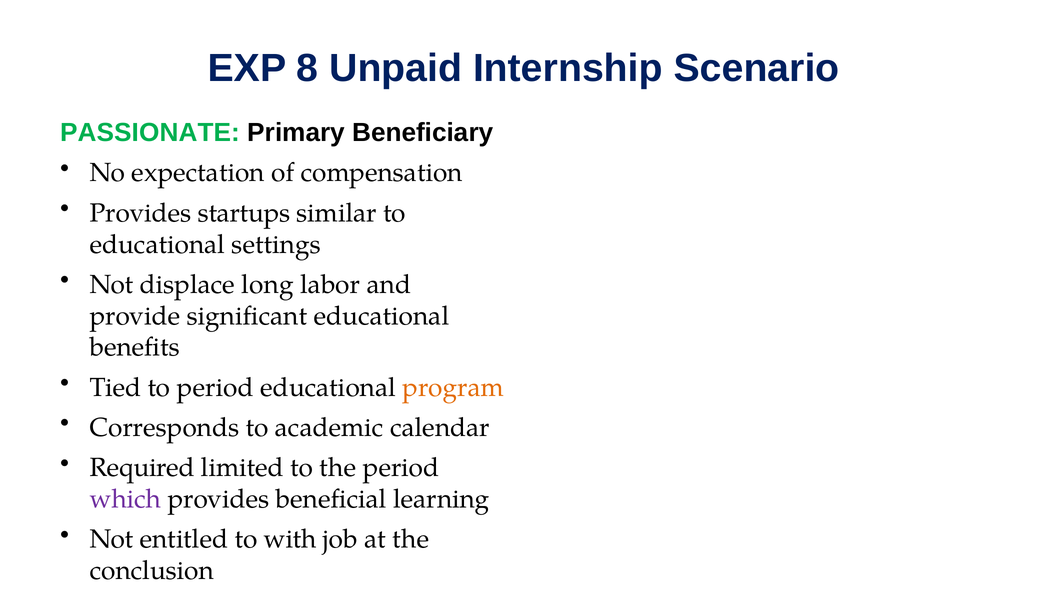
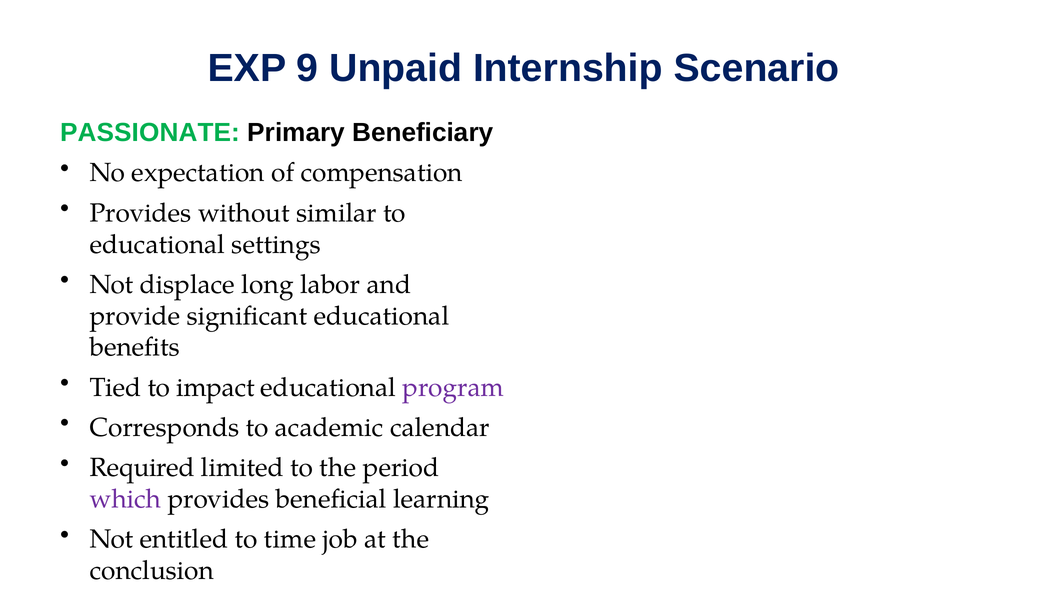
8: 8 -> 9
startups: startups -> without
to period: period -> impact
program colour: orange -> purple
with: with -> time
